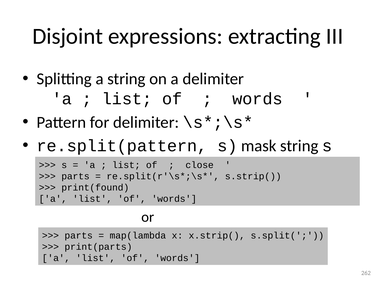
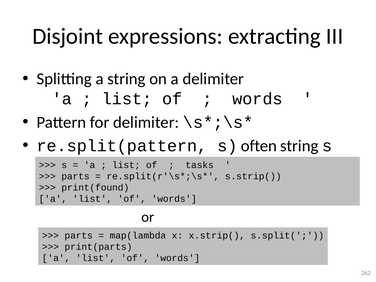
mask: mask -> often
close: close -> tasks
